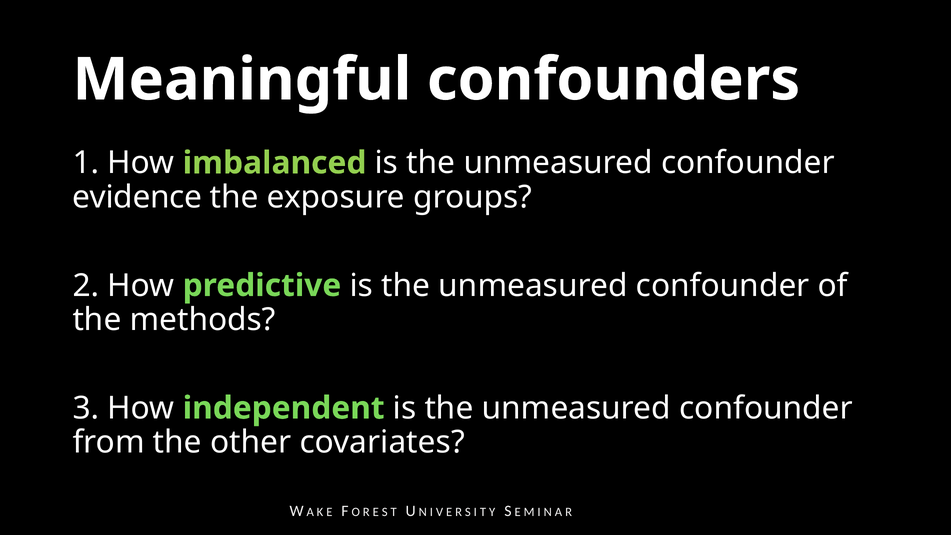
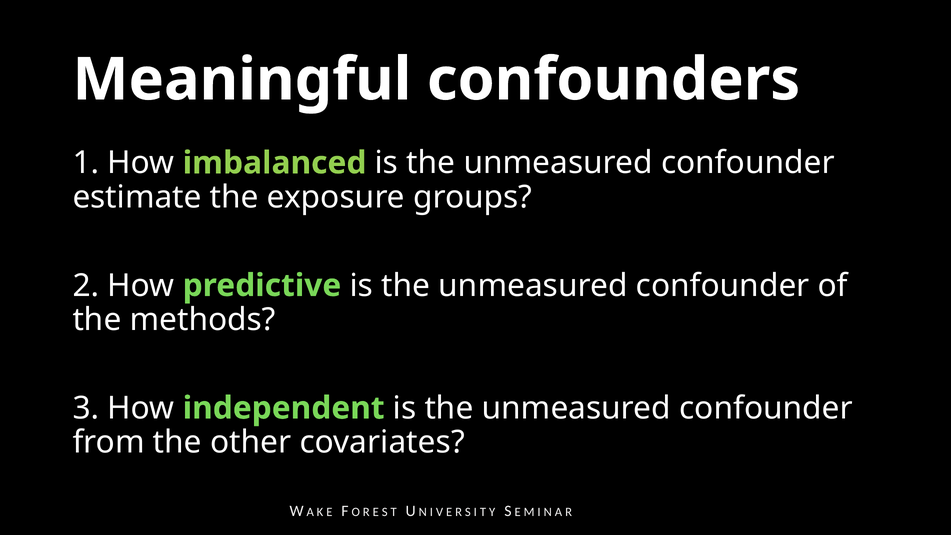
evidence: evidence -> estimate
